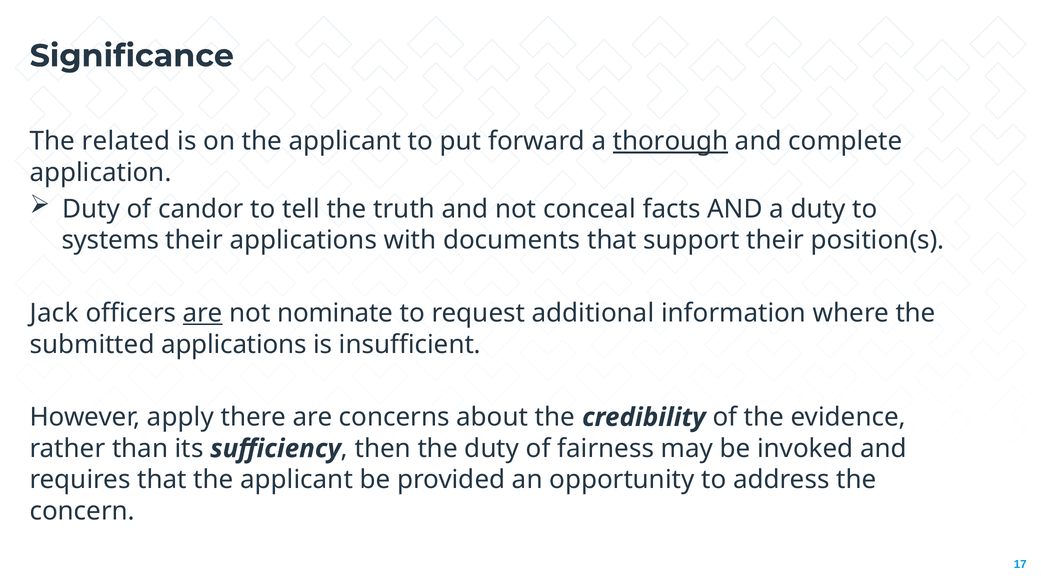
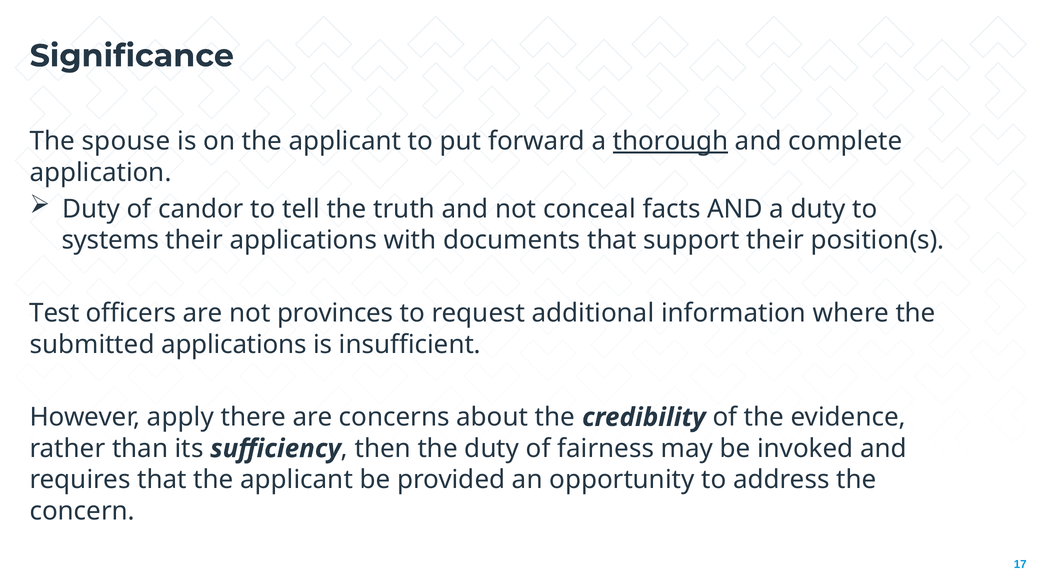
related: related -> spouse
Jack: Jack -> Test
are at (203, 313) underline: present -> none
nominate: nominate -> provinces
